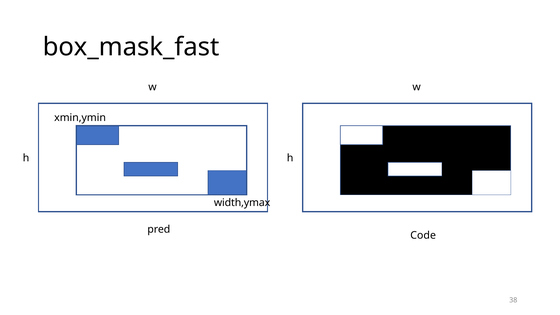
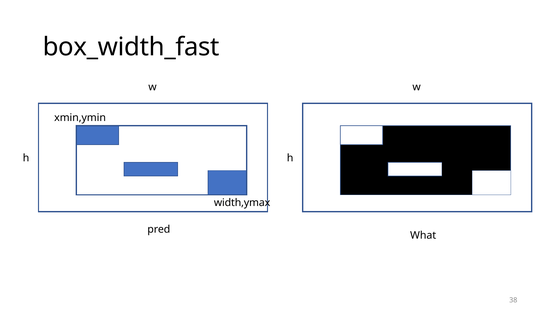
box_mask_fast: box_mask_fast -> box_width_fast
Code: Code -> What
